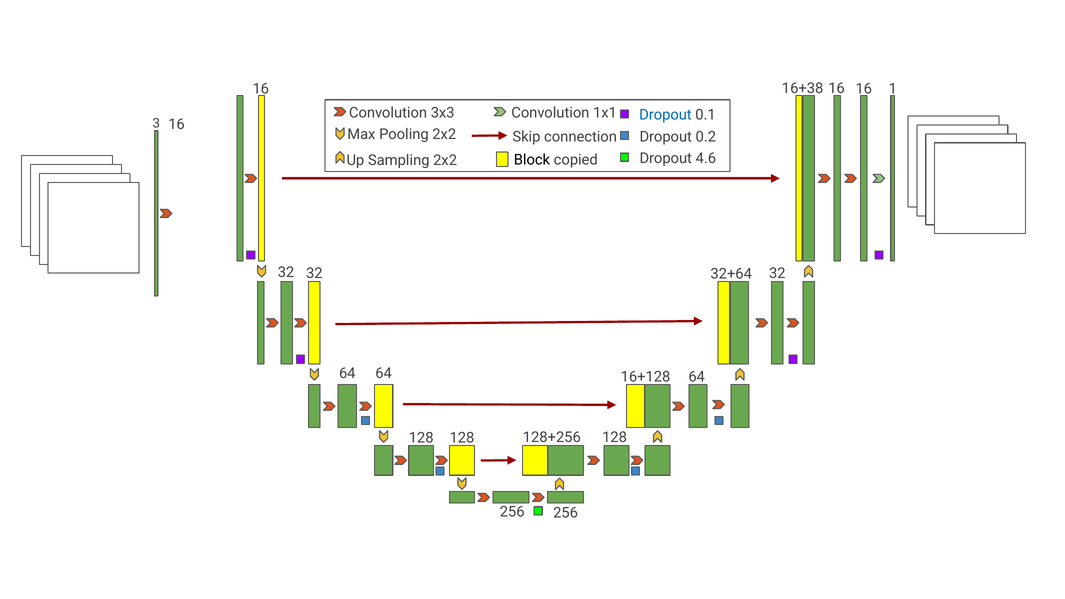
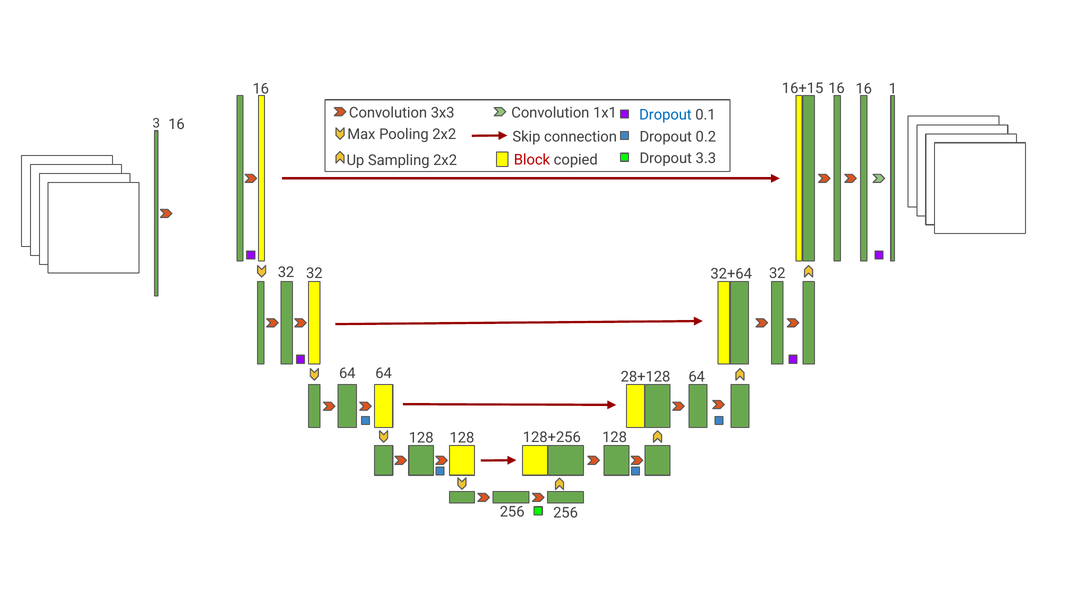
16+38: 16+38 -> 16+15
4.6: 4.6 -> 3.3
Block colour: black -> red
16+128: 16+128 -> 28+128
